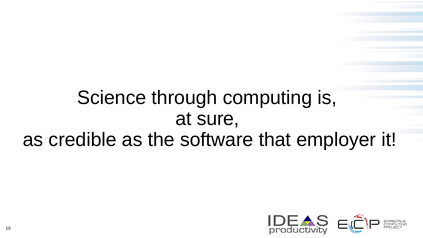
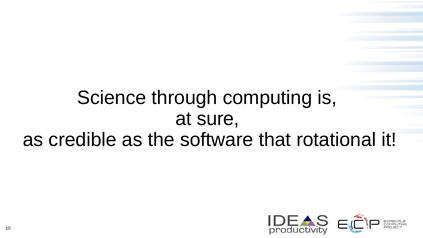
employer: employer -> rotational
